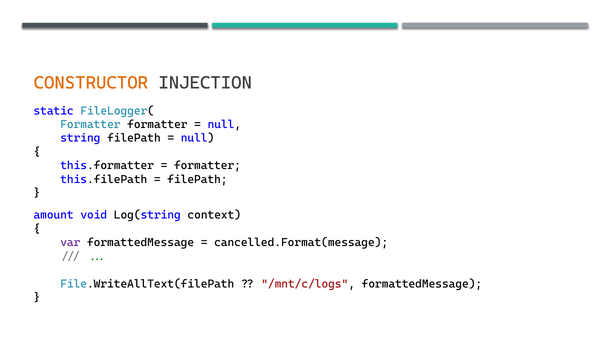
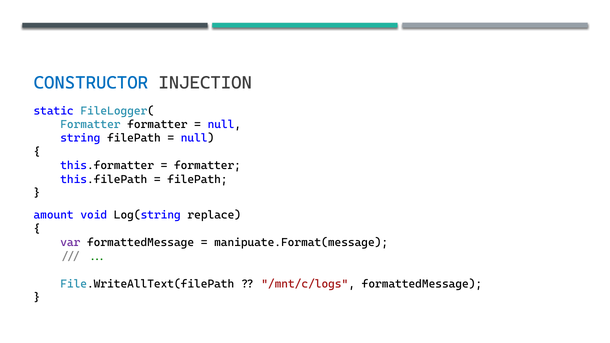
CONSTRUCTOR colour: orange -> blue
context: context -> replace
cancelled.Format(message: cancelled.Format(message -> manipuate.Format(message
